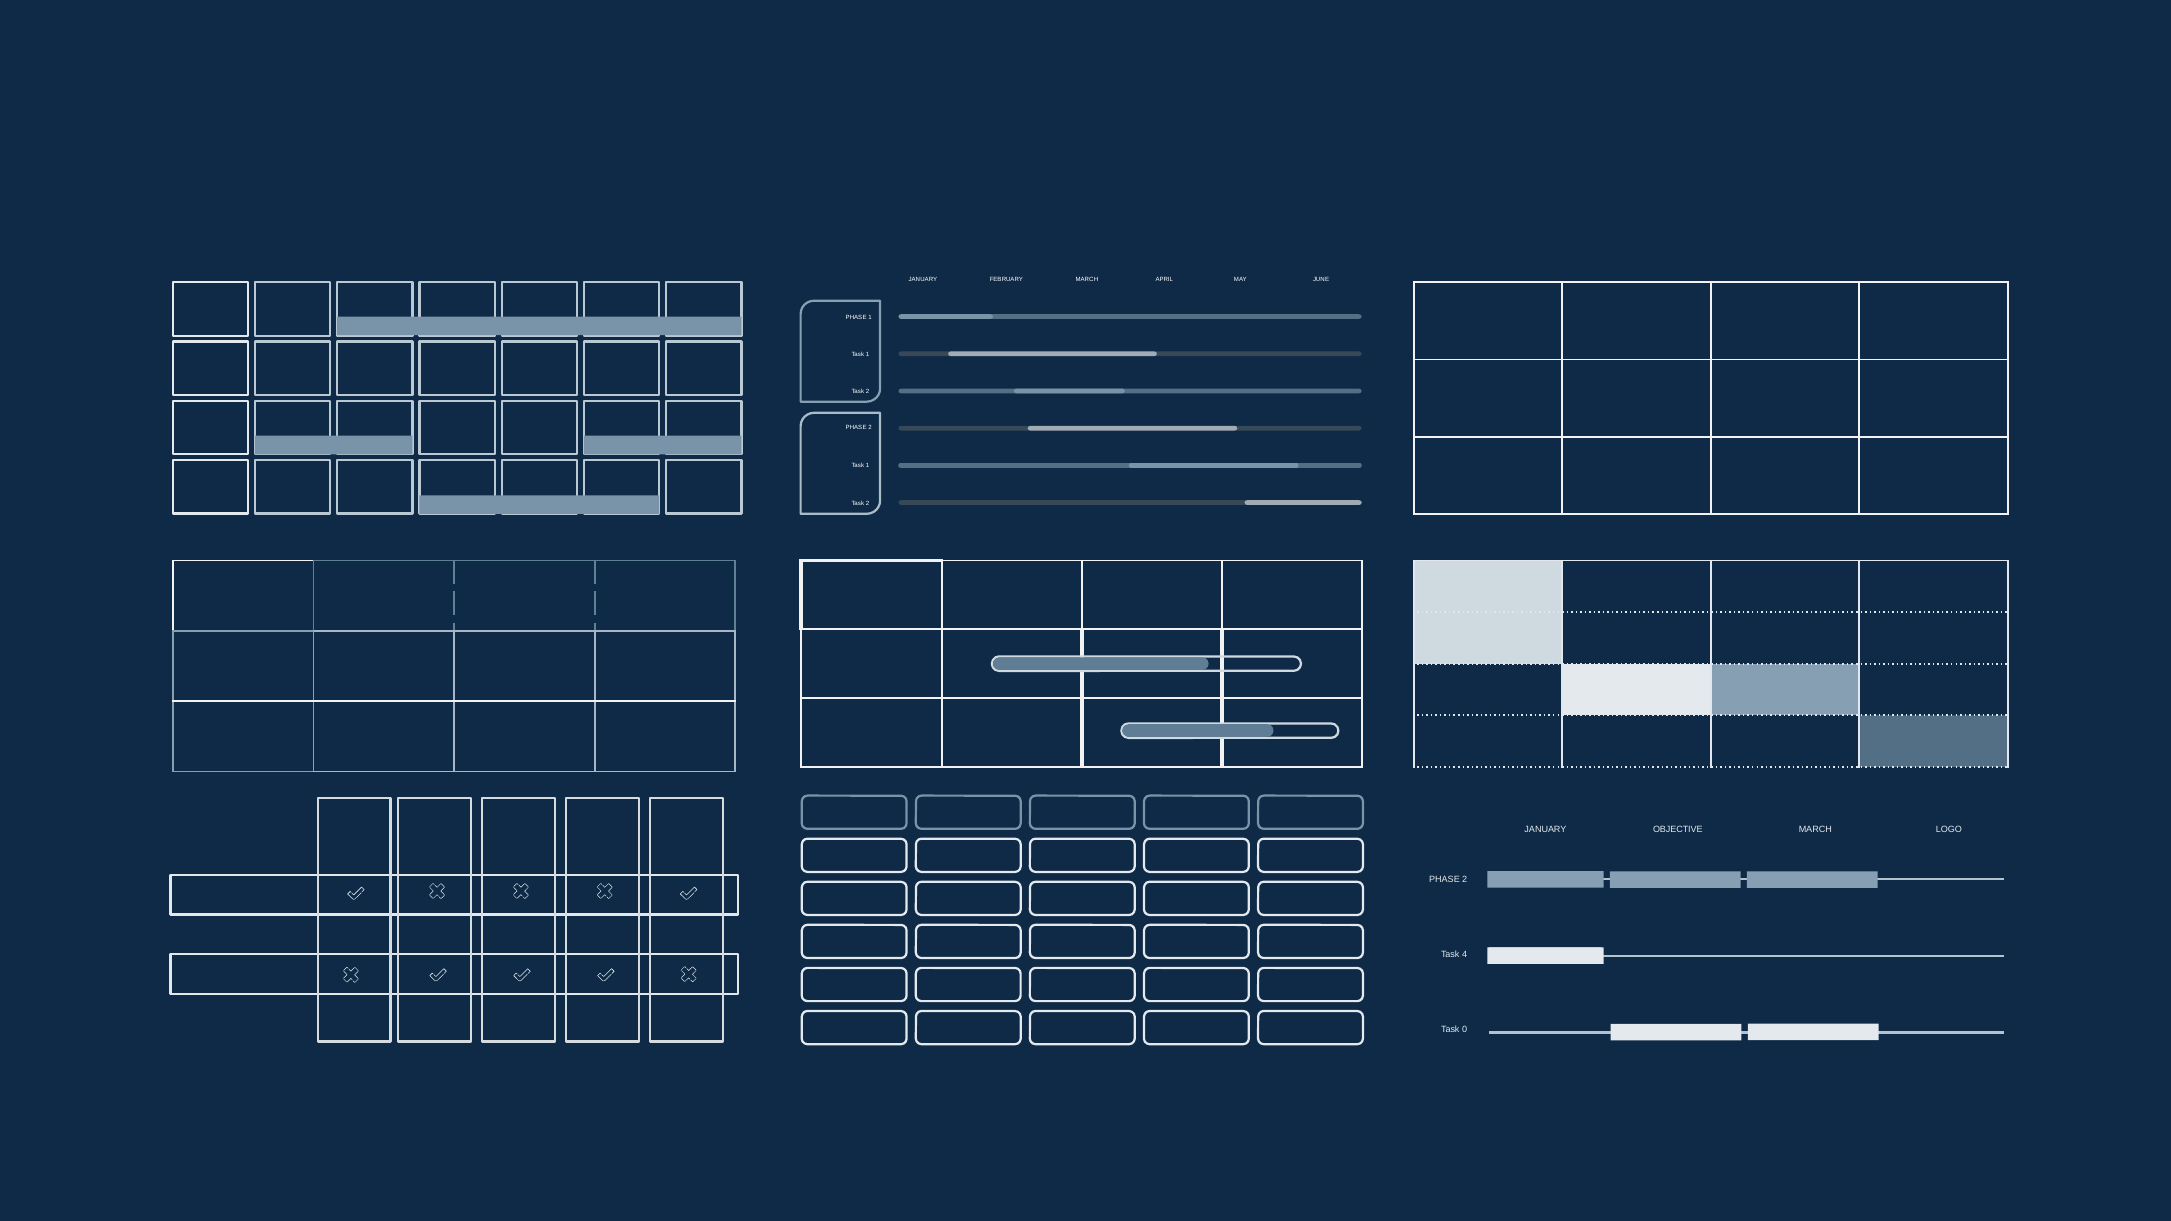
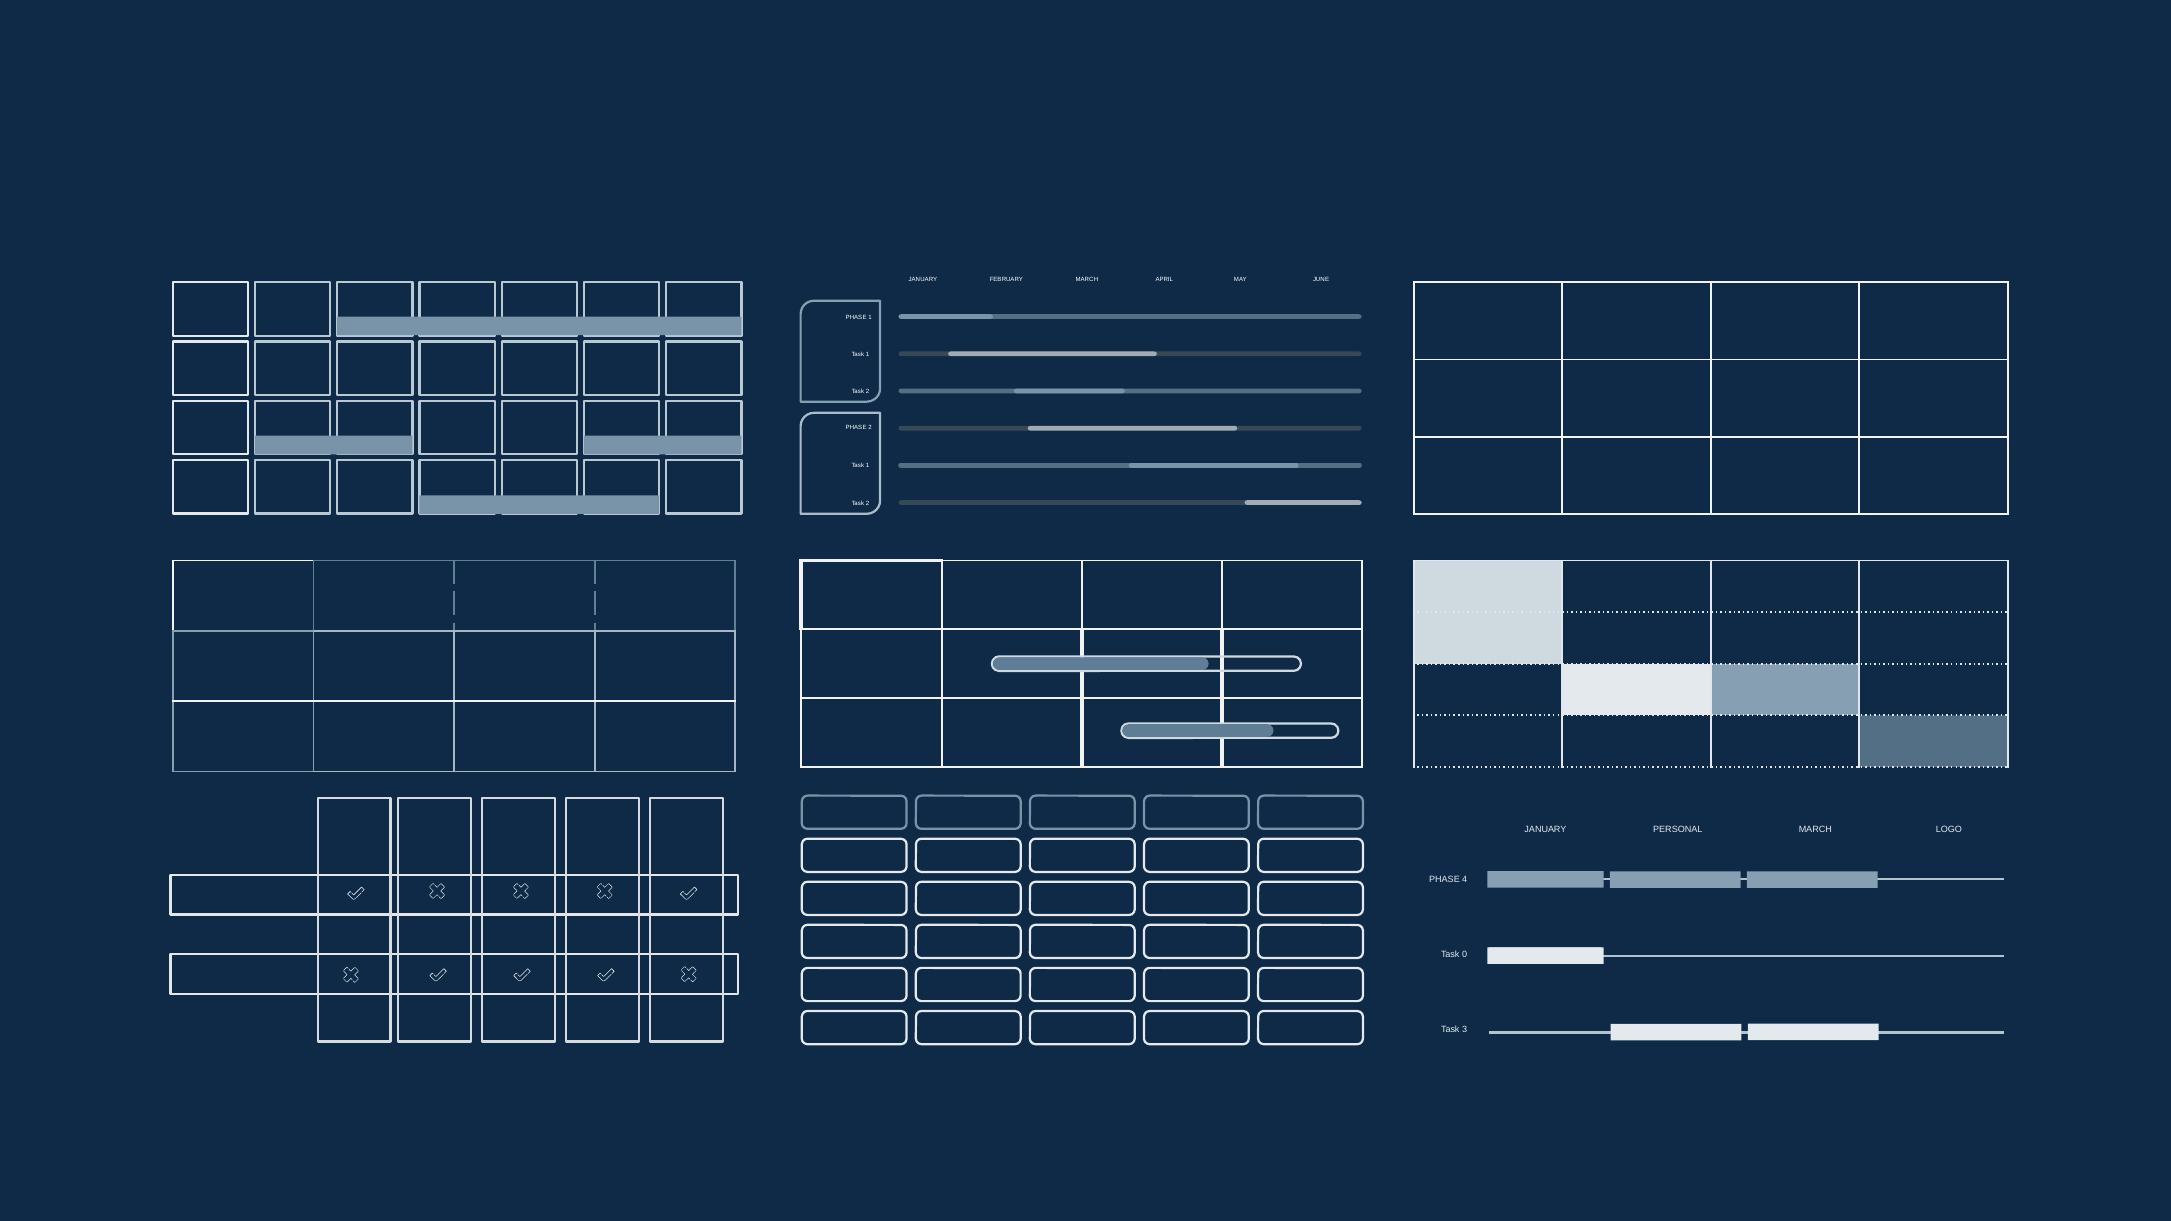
OBJECTIVE: OBJECTIVE -> PERSONAL
2 at (1465, 880): 2 -> 4
4: 4 -> 0
0: 0 -> 3
